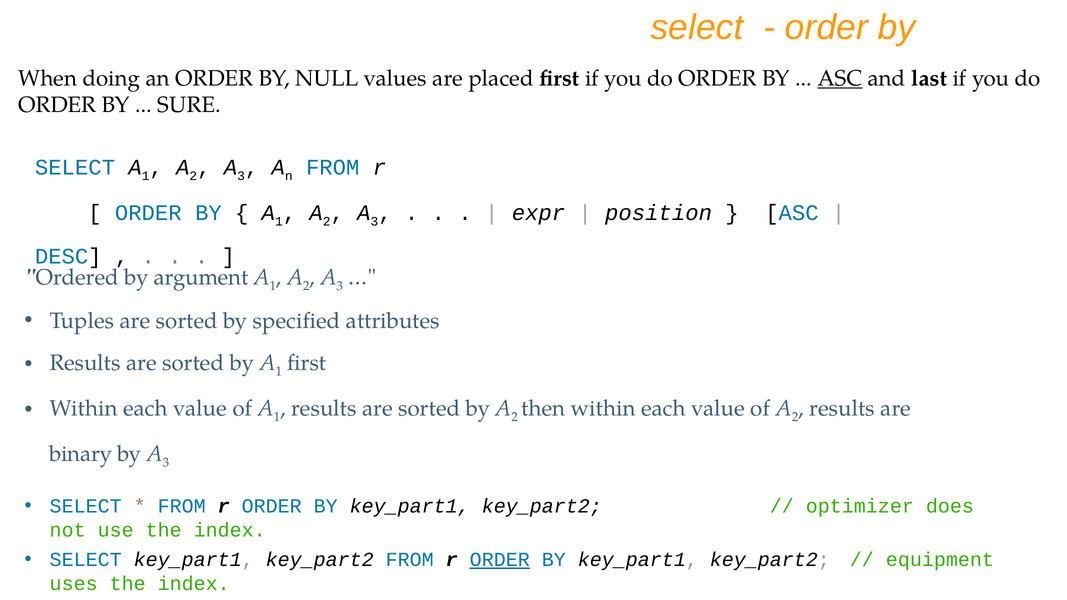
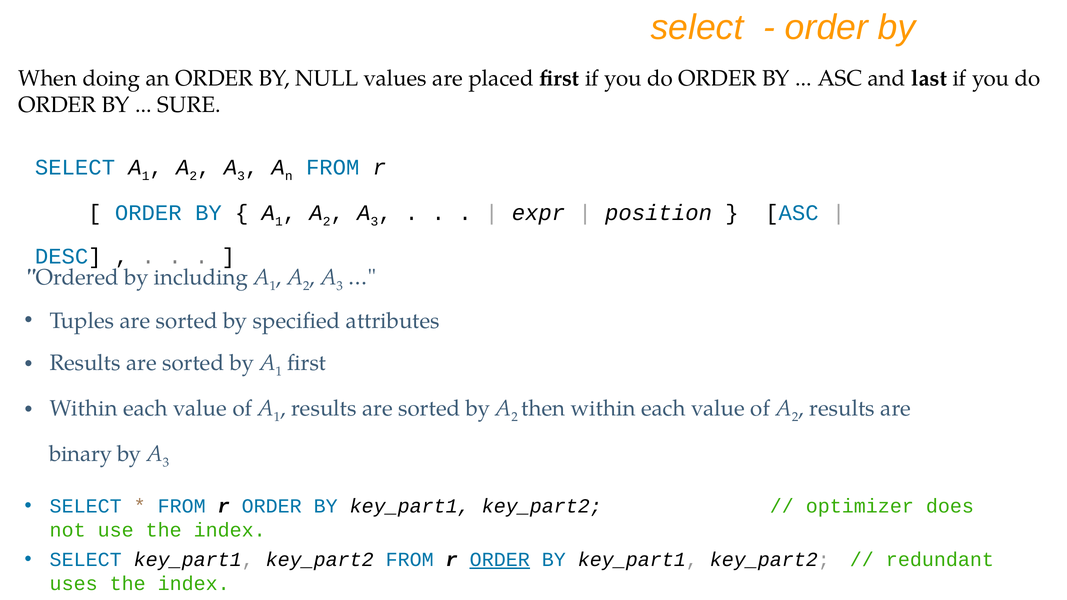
ASC at (840, 78) underline: present -> none
argument: argument -> including
equipment: equipment -> redundant
